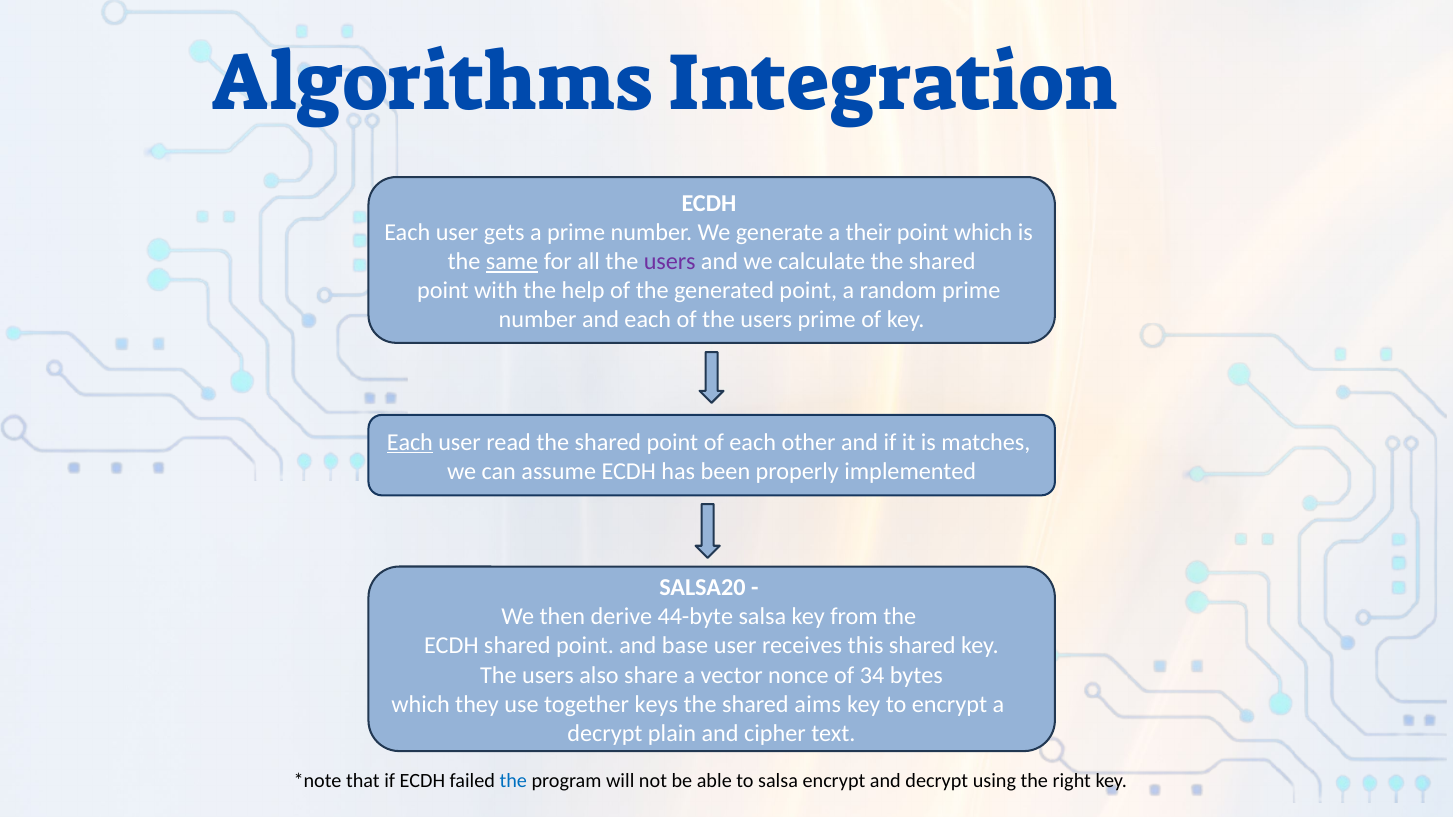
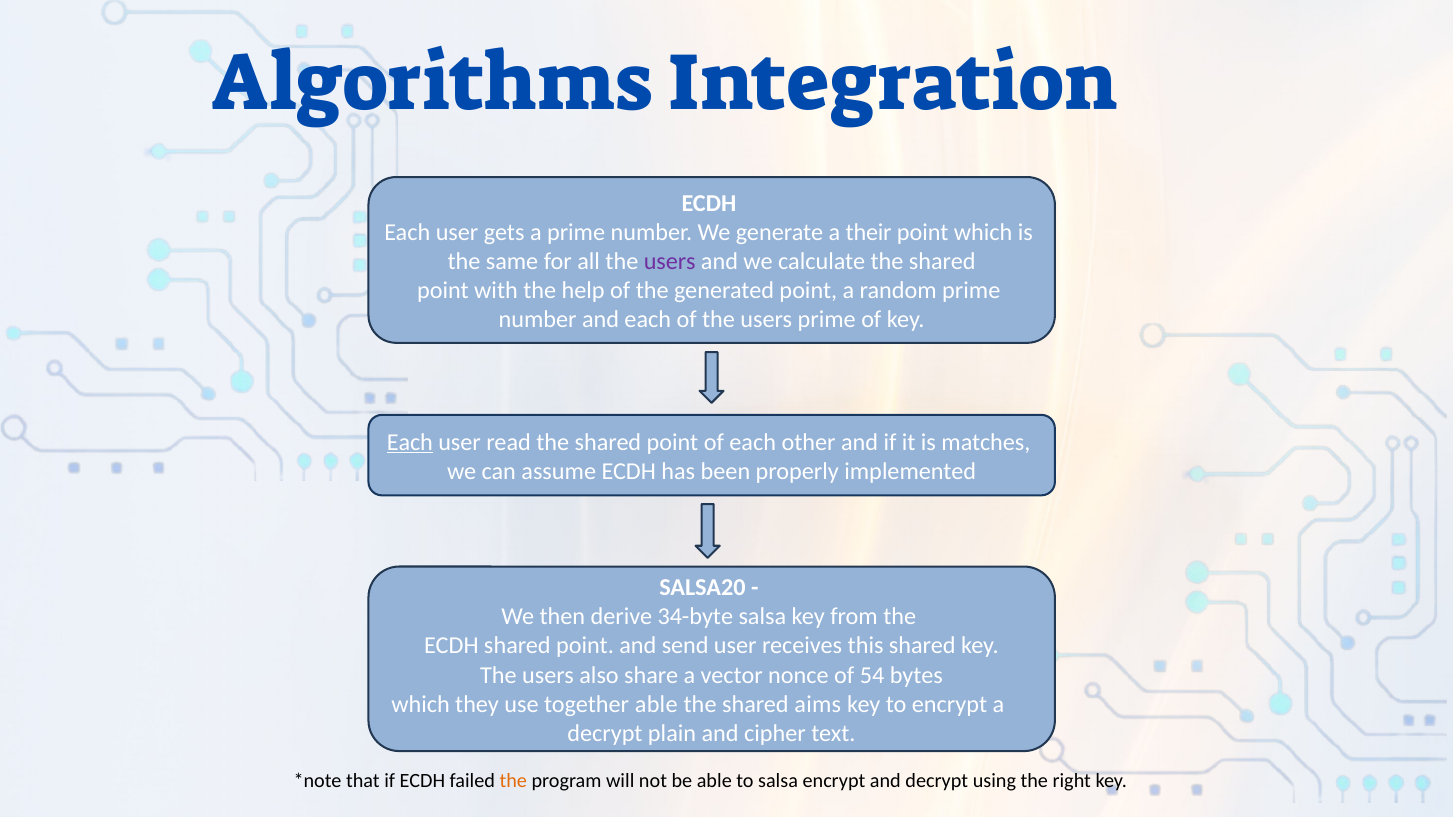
same underline: present -> none
44-byte: 44-byte -> 34-byte
base: base -> send
34: 34 -> 54
together keys: keys -> able
the at (513, 781) colour: blue -> orange
